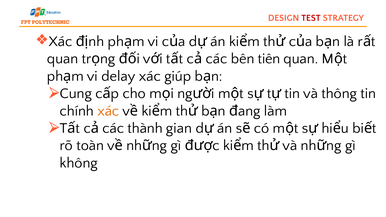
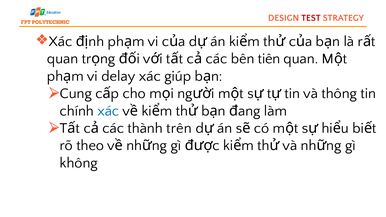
xác at (108, 111) colour: orange -> blue
gian: gian -> trên
toàn: toàn -> theo
